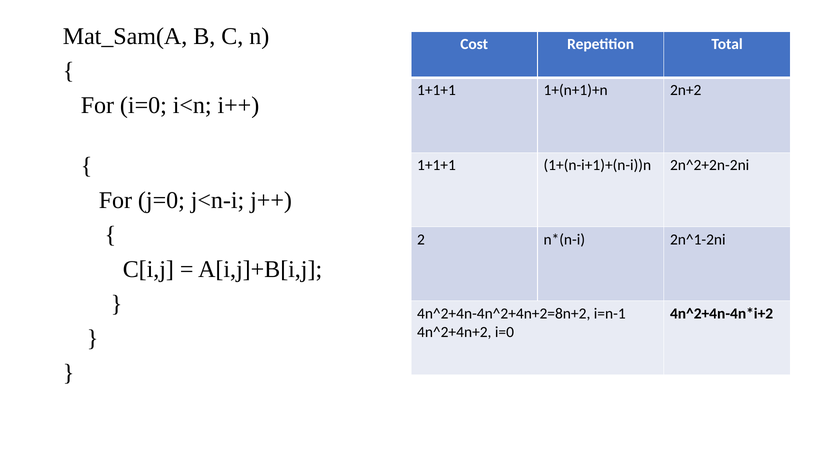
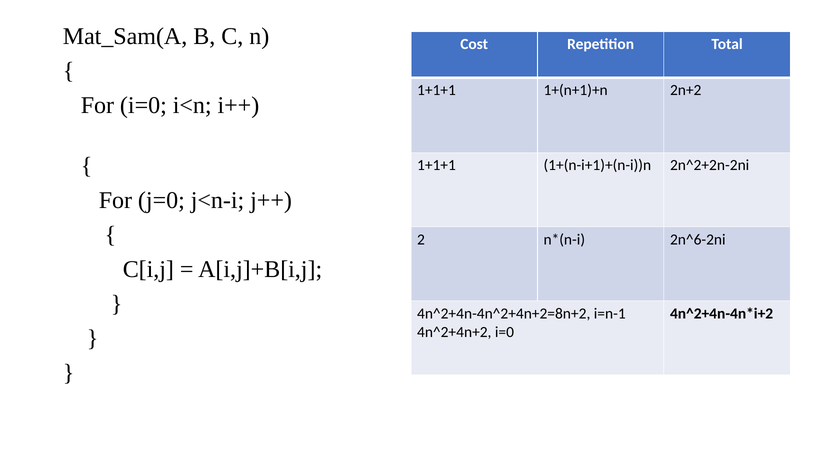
2n^1-2ni: 2n^1-2ni -> 2n^6-2ni
